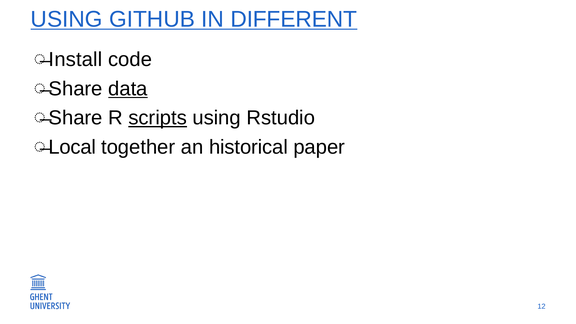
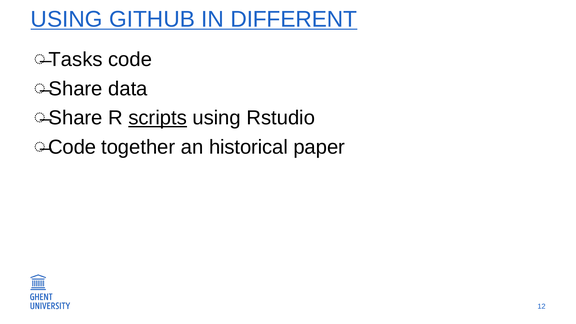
Install: Install -> Tasks
data underline: present -> none
Local at (72, 147): Local -> Code
